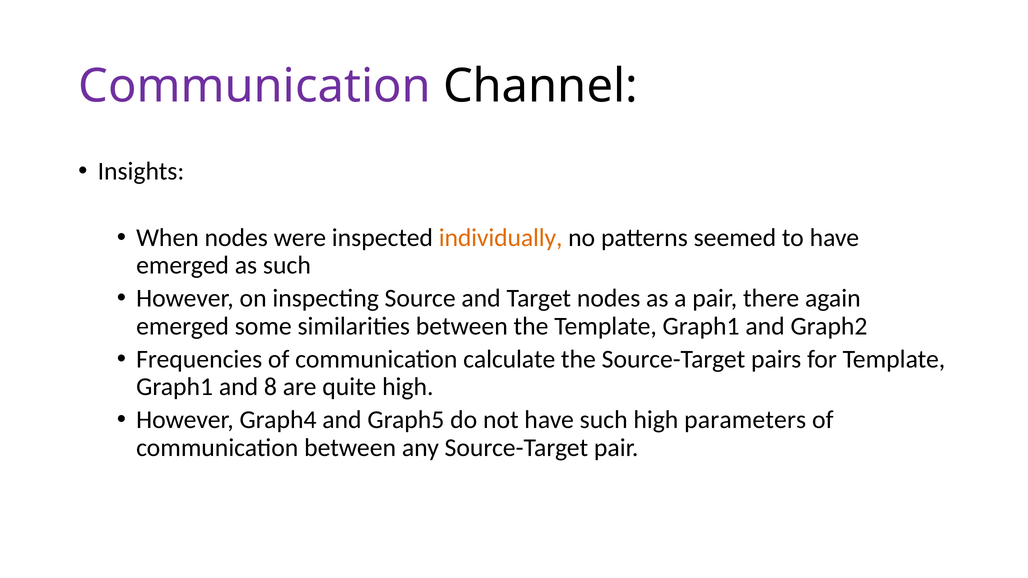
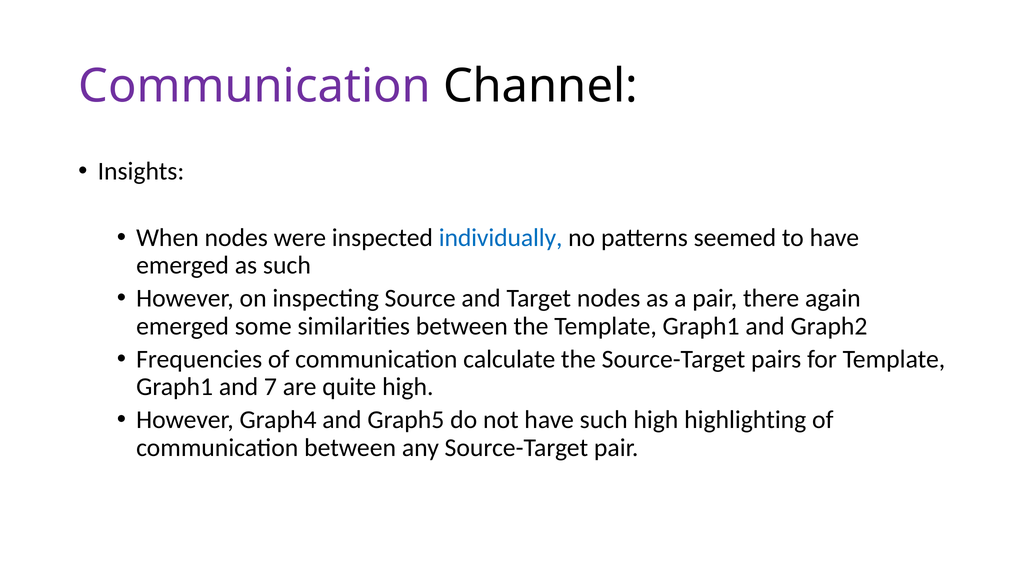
individually colour: orange -> blue
8: 8 -> 7
parameters: parameters -> highlighting
